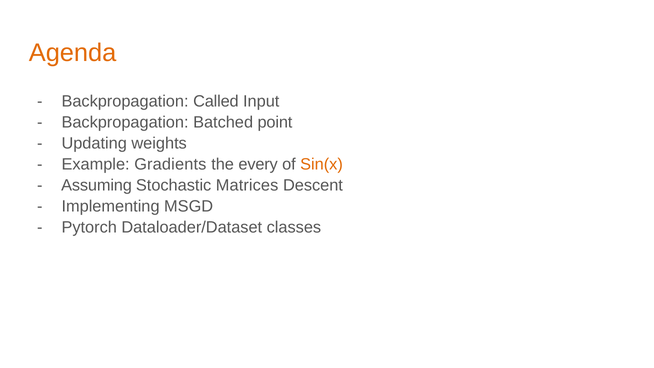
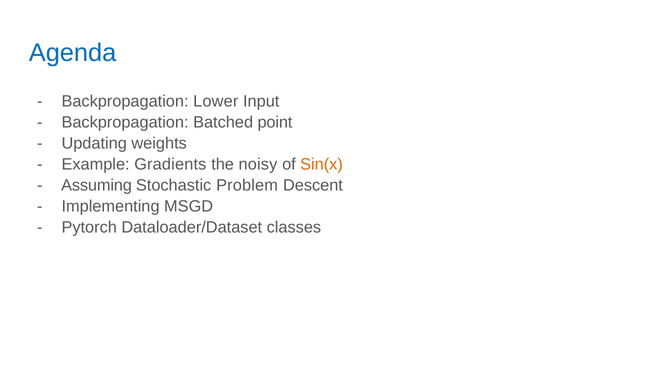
Agenda colour: orange -> blue
Called: Called -> Lower
every: every -> noisy
Matrices: Matrices -> Problem
